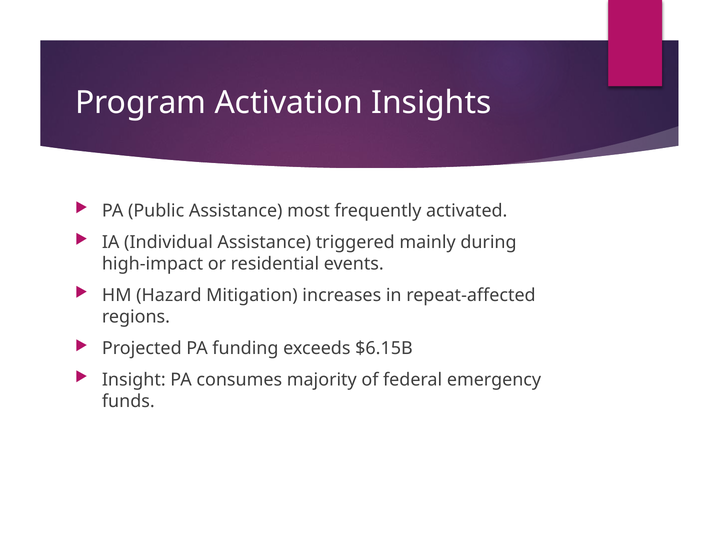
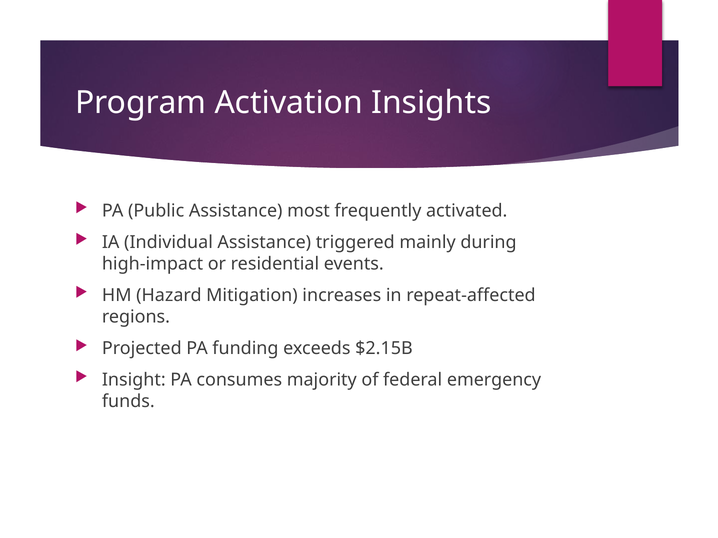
$6.15B: $6.15B -> $2.15B
